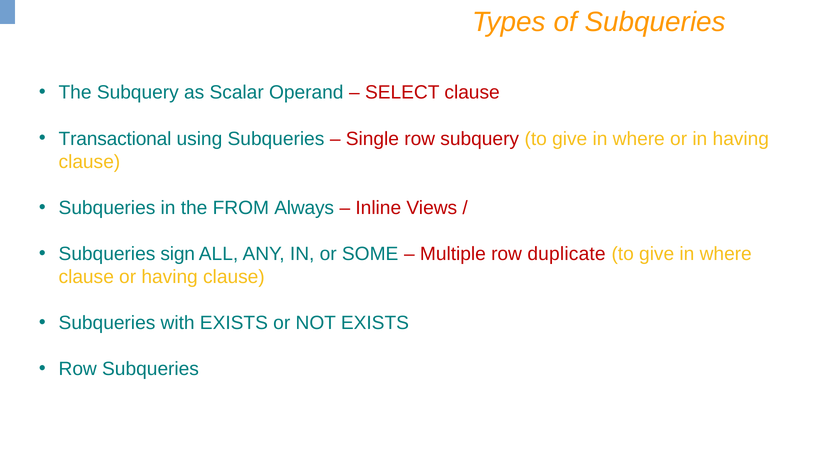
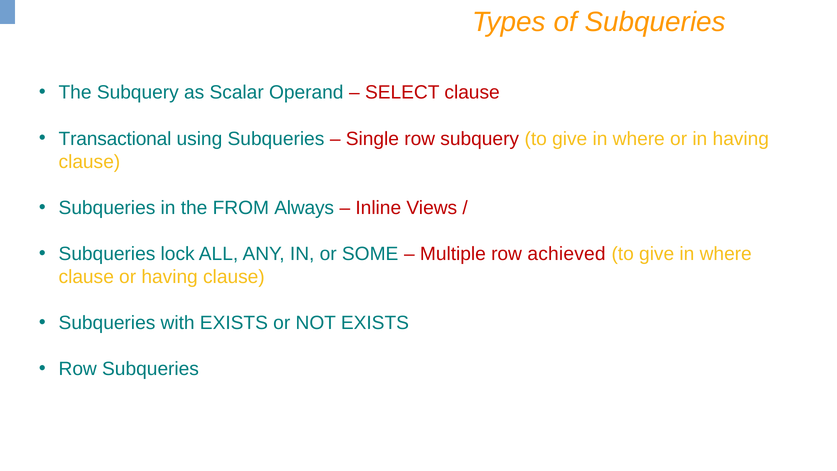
sign: sign -> lock
duplicate: duplicate -> achieved
